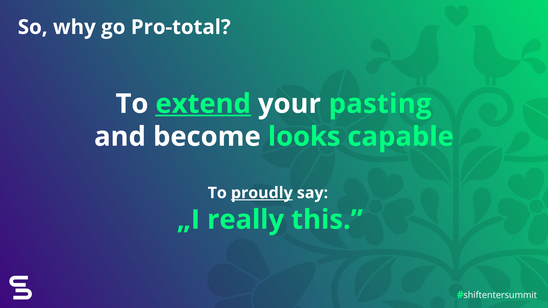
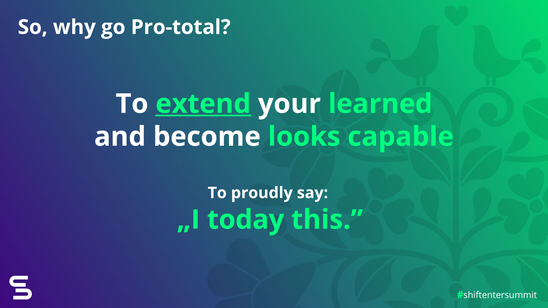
pasting: pasting -> learned
proudly underline: present -> none
really: really -> today
